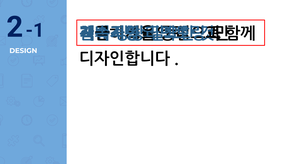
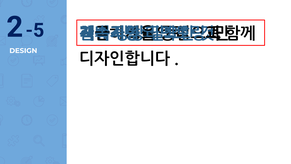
-1: -1 -> -5
